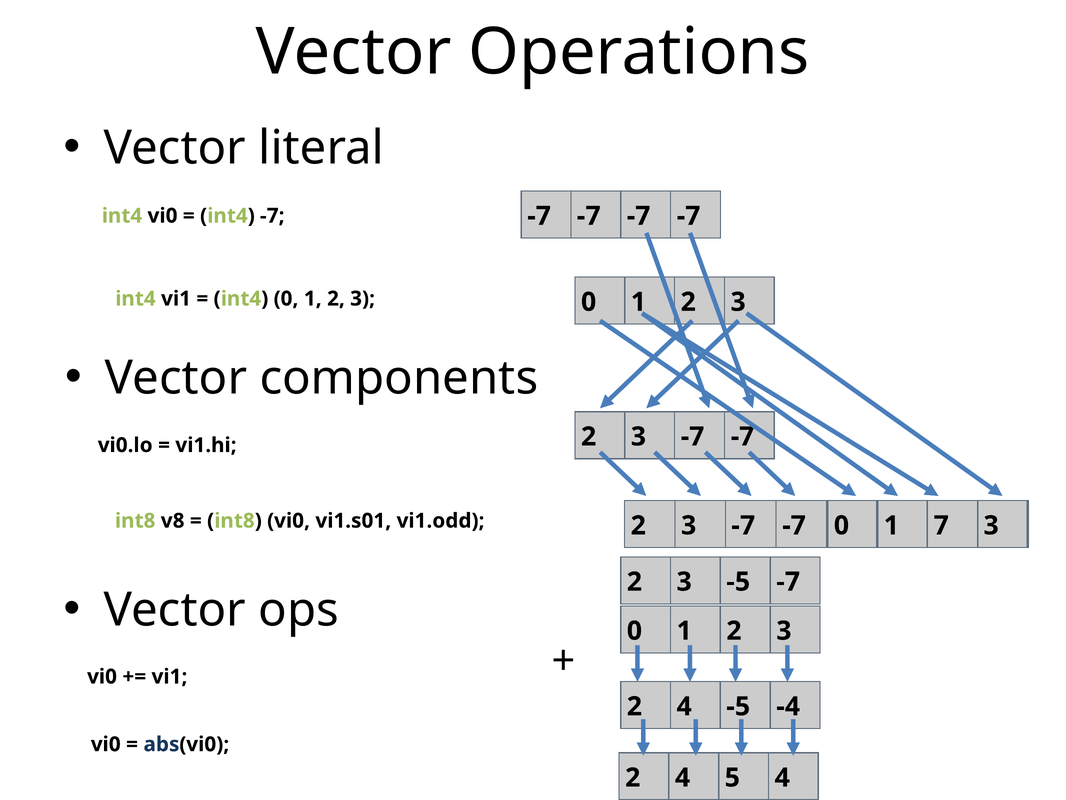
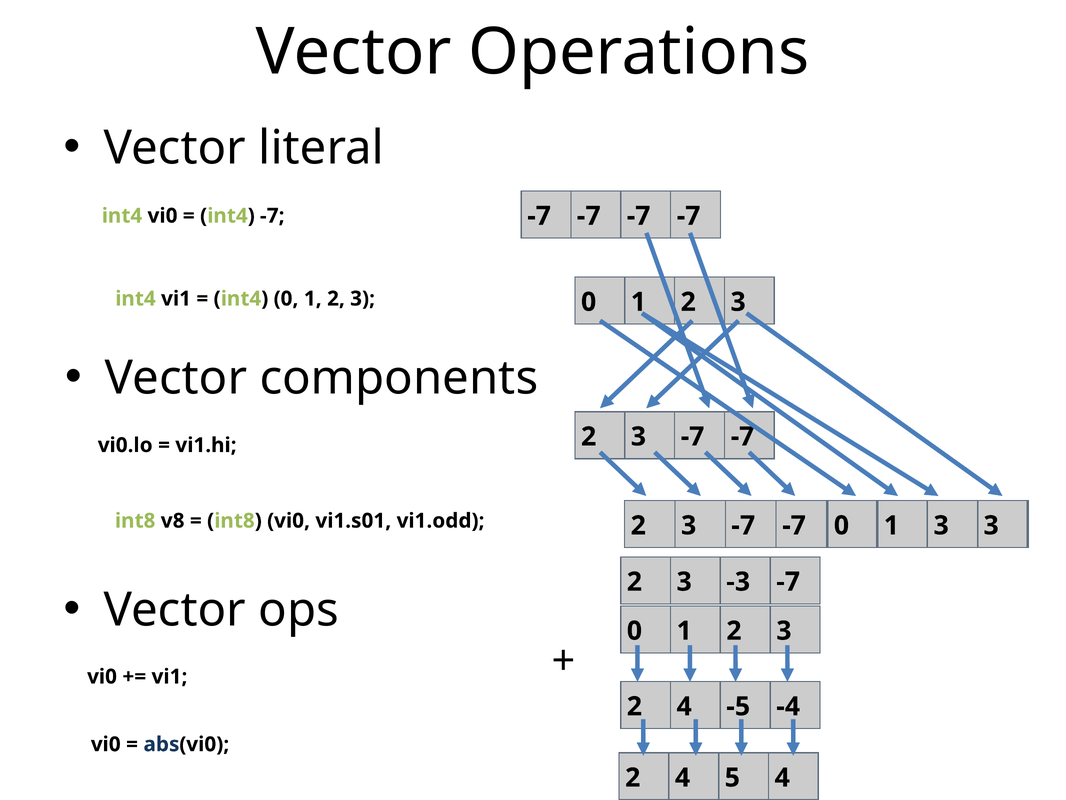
1 7: 7 -> 3
3 -5: -5 -> -3
